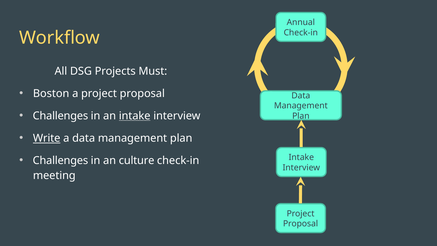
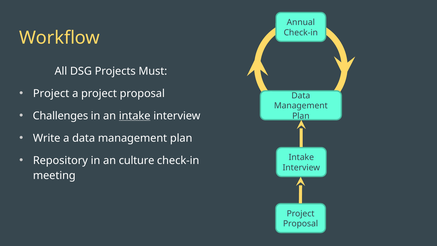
Boston at (51, 93): Boston -> Project
Write underline: present -> none
Challenges at (60, 160): Challenges -> Repository
